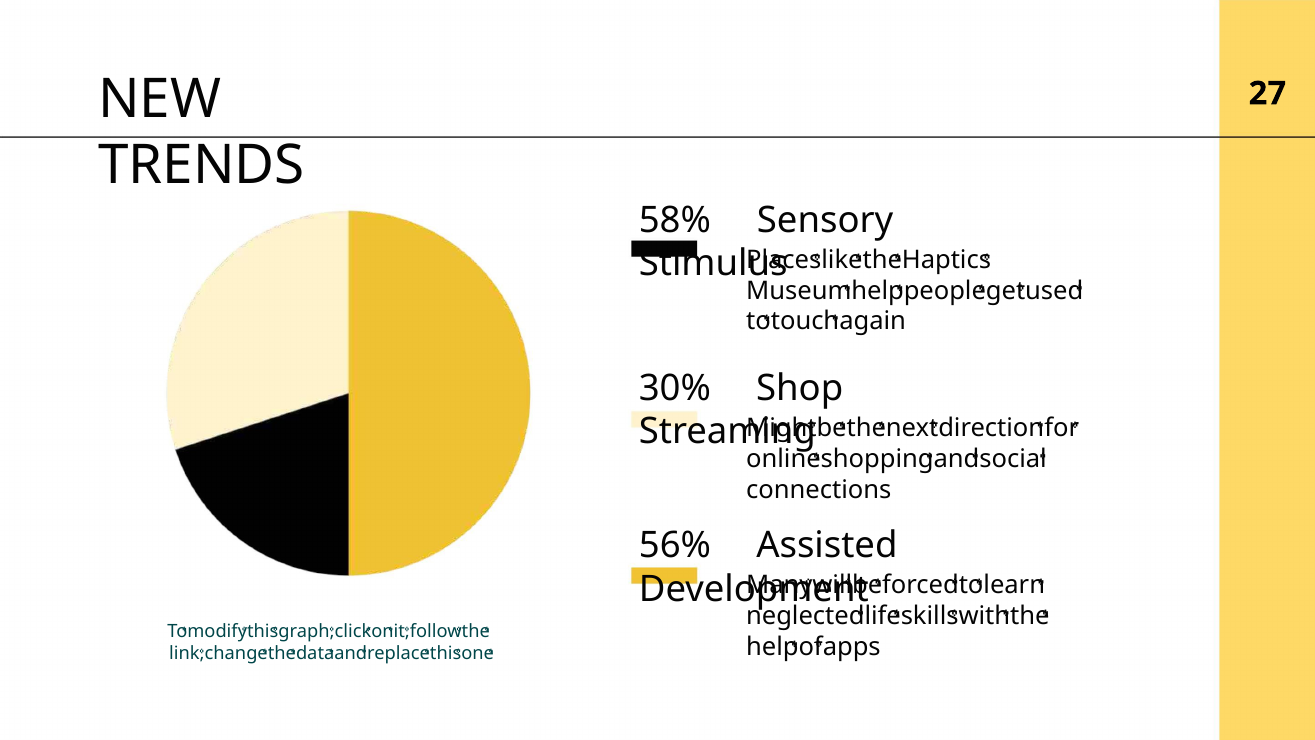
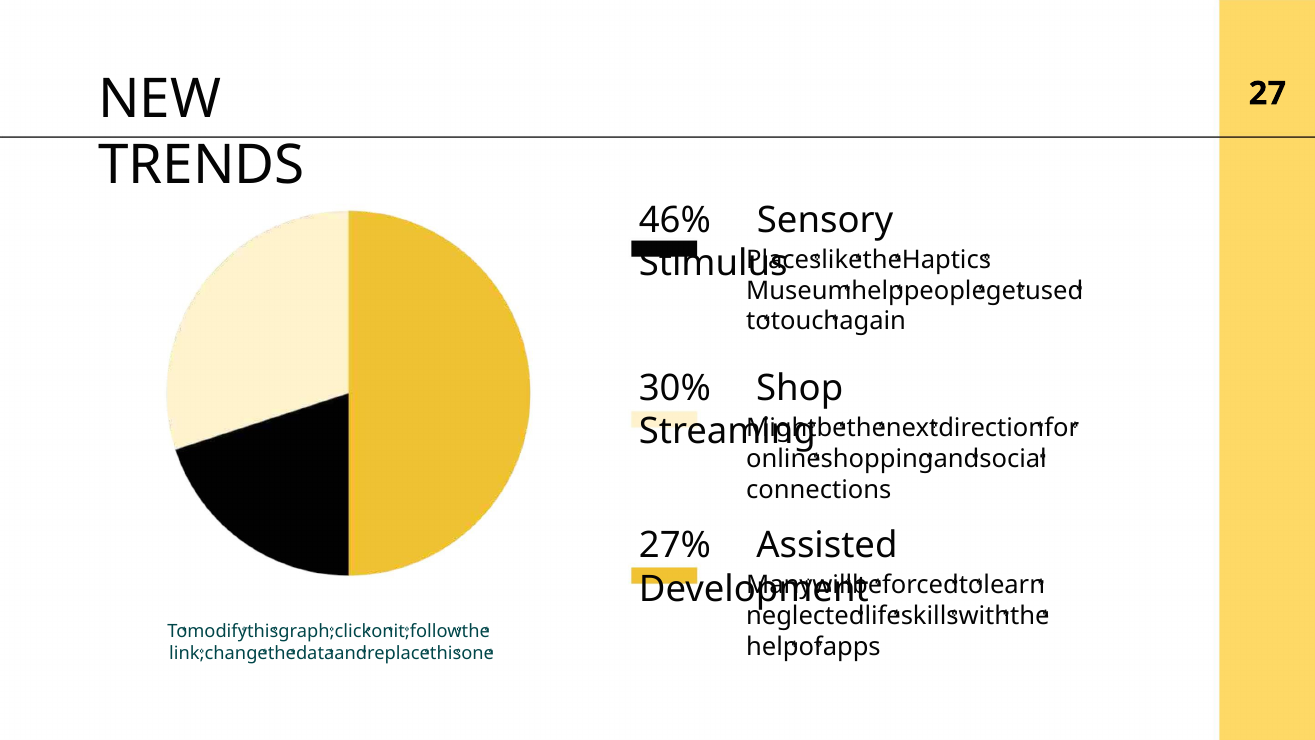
58%: 58% -> 46%
56%: 56% -> 27%
